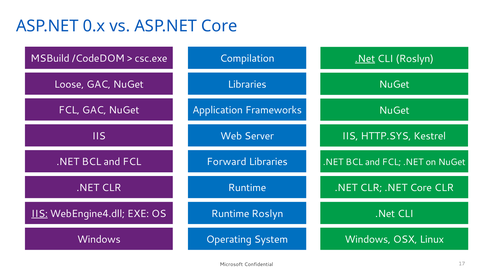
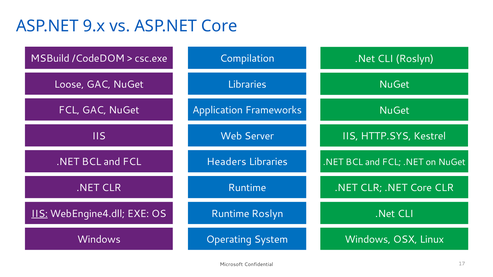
0.x: 0.x -> 9.x
.Net at (365, 59) underline: present -> none
Forward: Forward -> Headers
